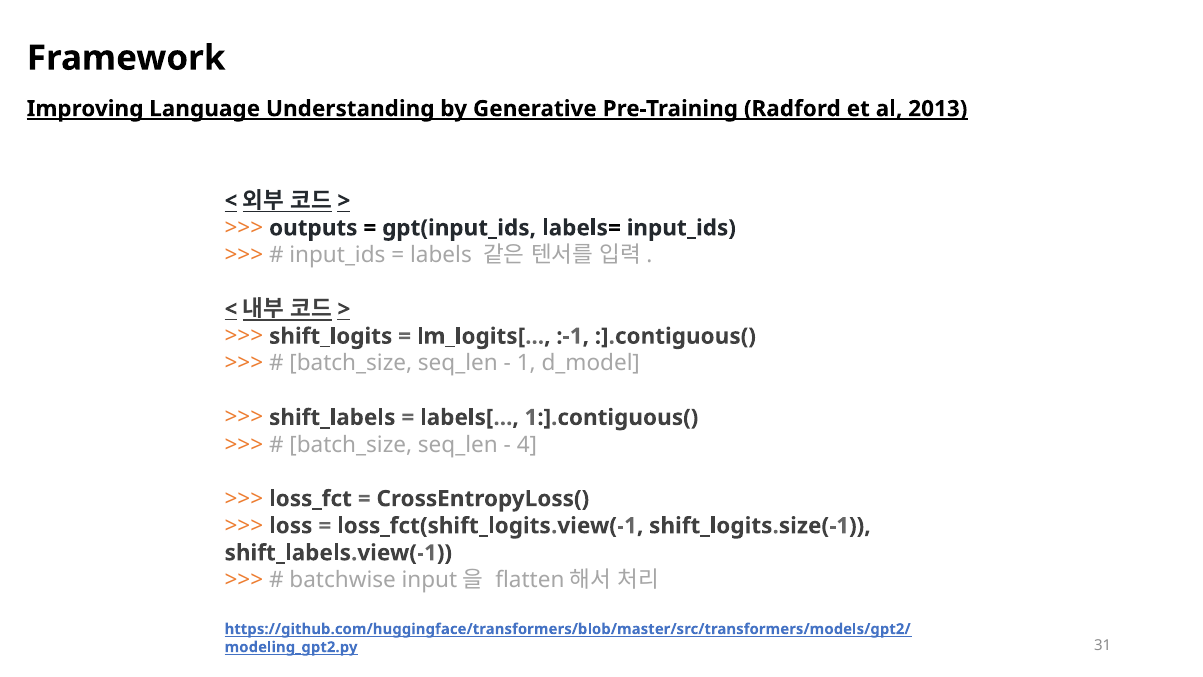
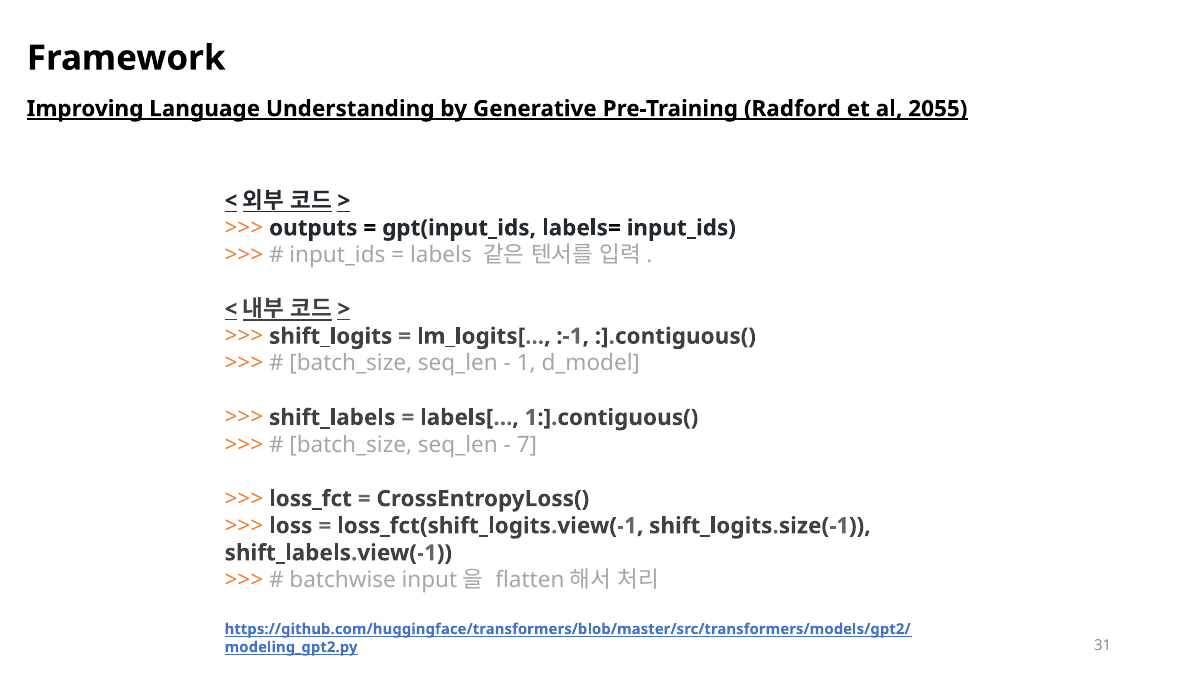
2013: 2013 -> 2055
4: 4 -> 7
